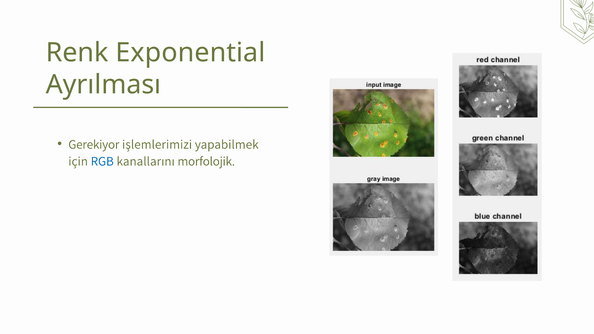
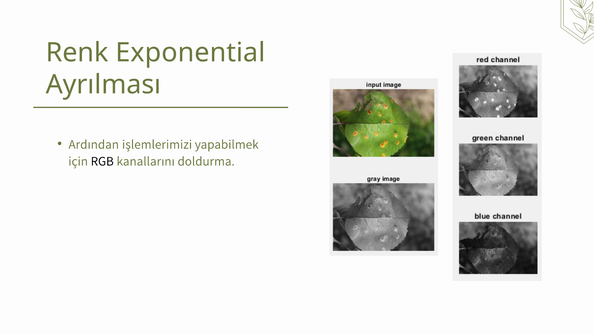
Gerekiyor: Gerekiyor -> Ardından
RGB colour: blue -> black
morfolojik: morfolojik -> doldurma
